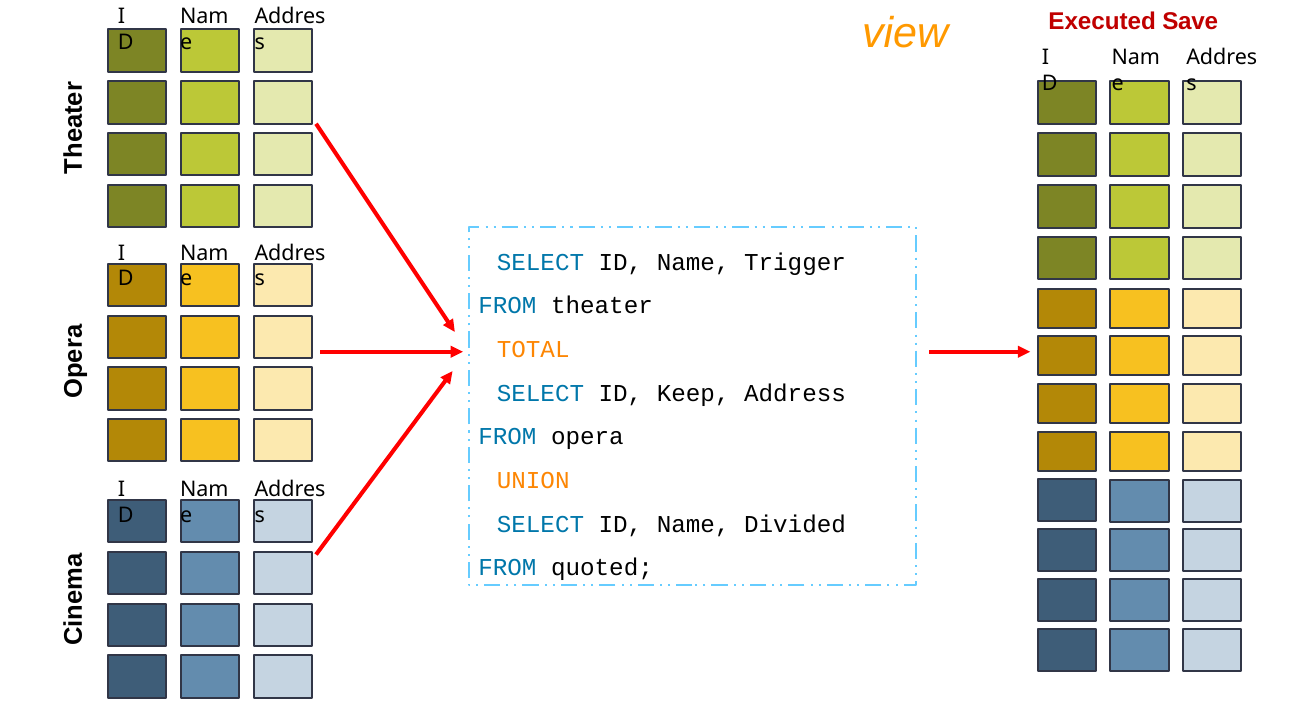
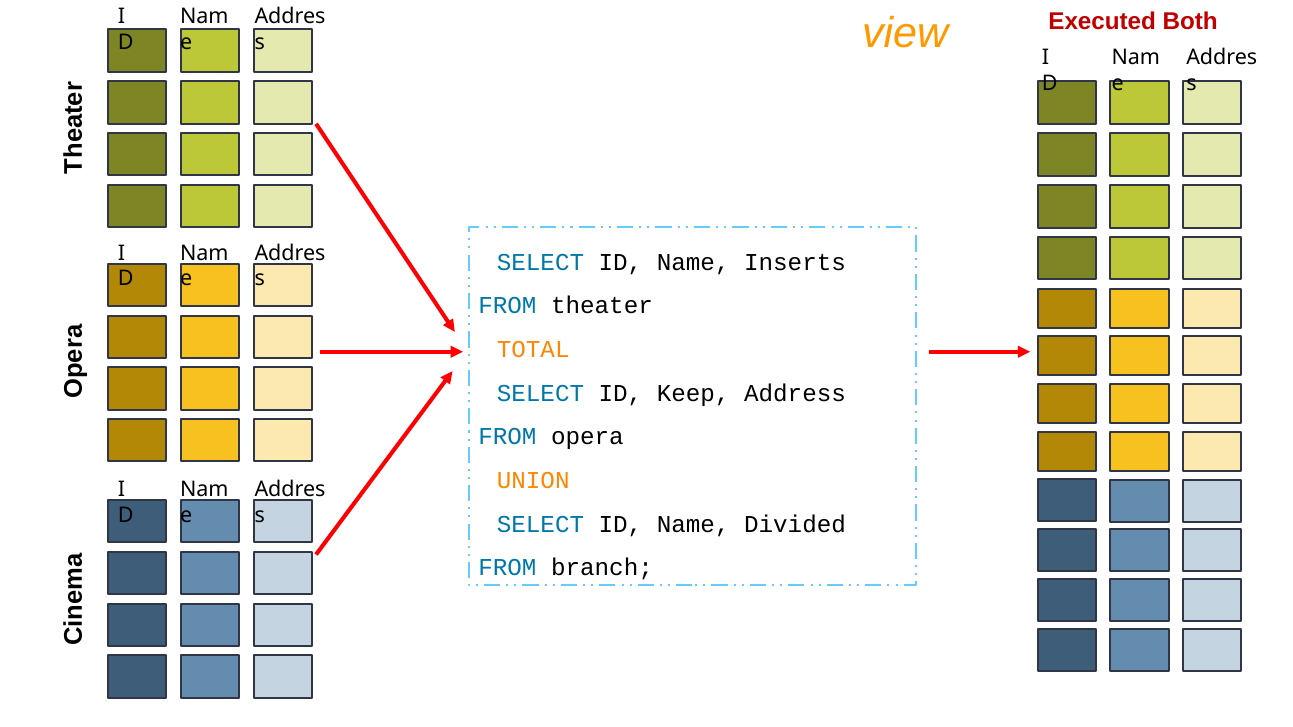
Save: Save -> Both
Trigger: Trigger -> Inserts
quoted: quoted -> branch
